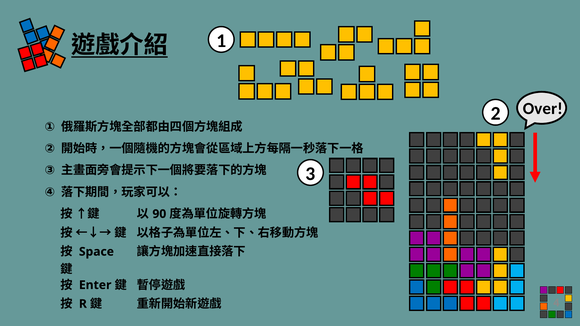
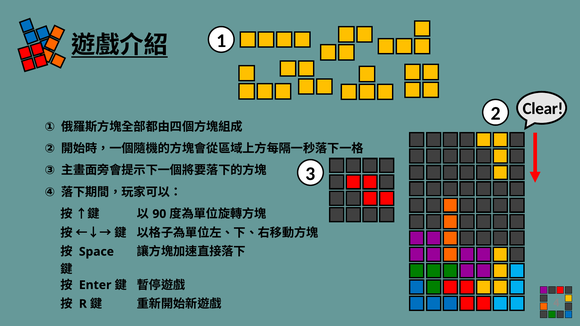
Over: Over -> Clear
